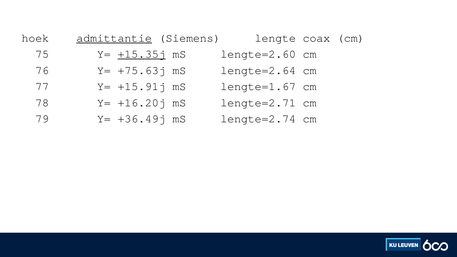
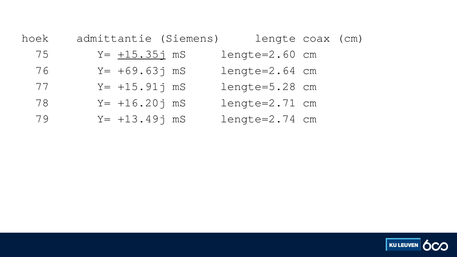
admittantie underline: present -> none
+75.63j: +75.63j -> +69.63j
lengte=1.67: lengte=1.67 -> lengte=5.28
+36.49j: +36.49j -> +13.49j
